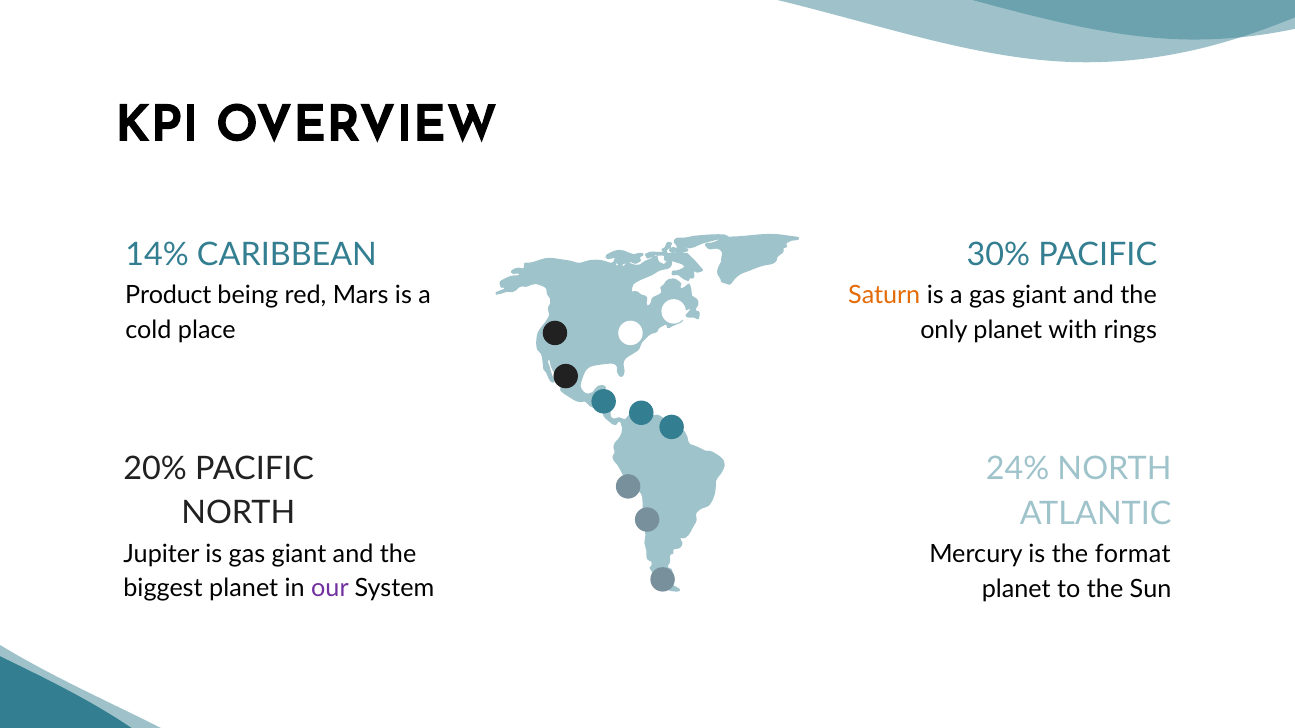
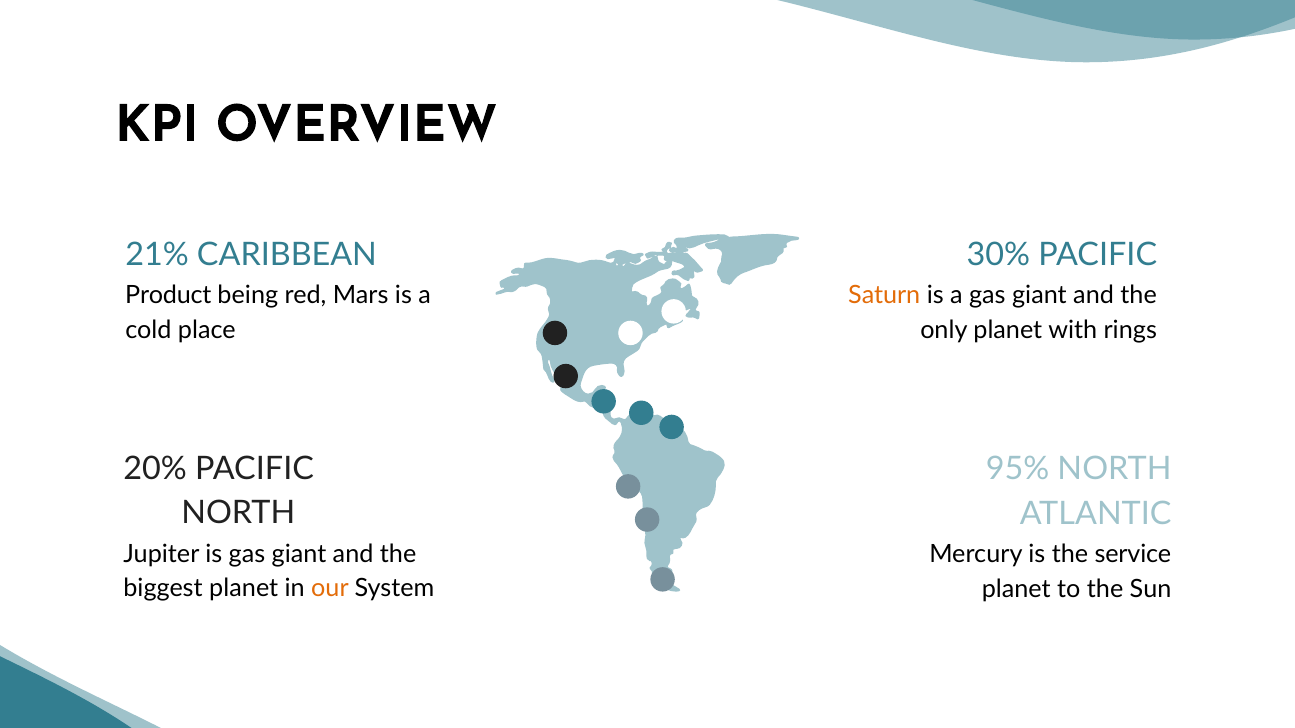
14%: 14% -> 21%
24%: 24% -> 95%
format: format -> service
our colour: purple -> orange
